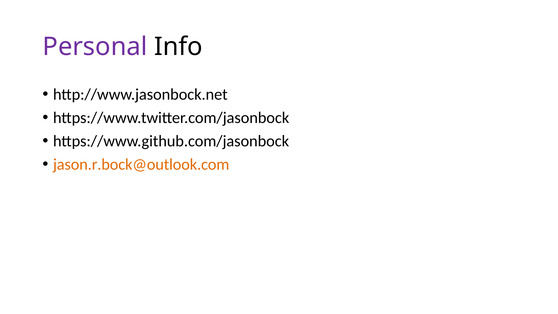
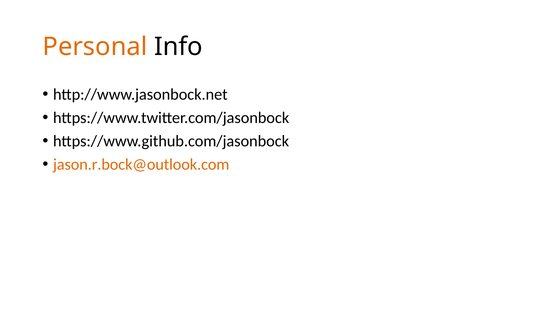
Personal colour: purple -> orange
